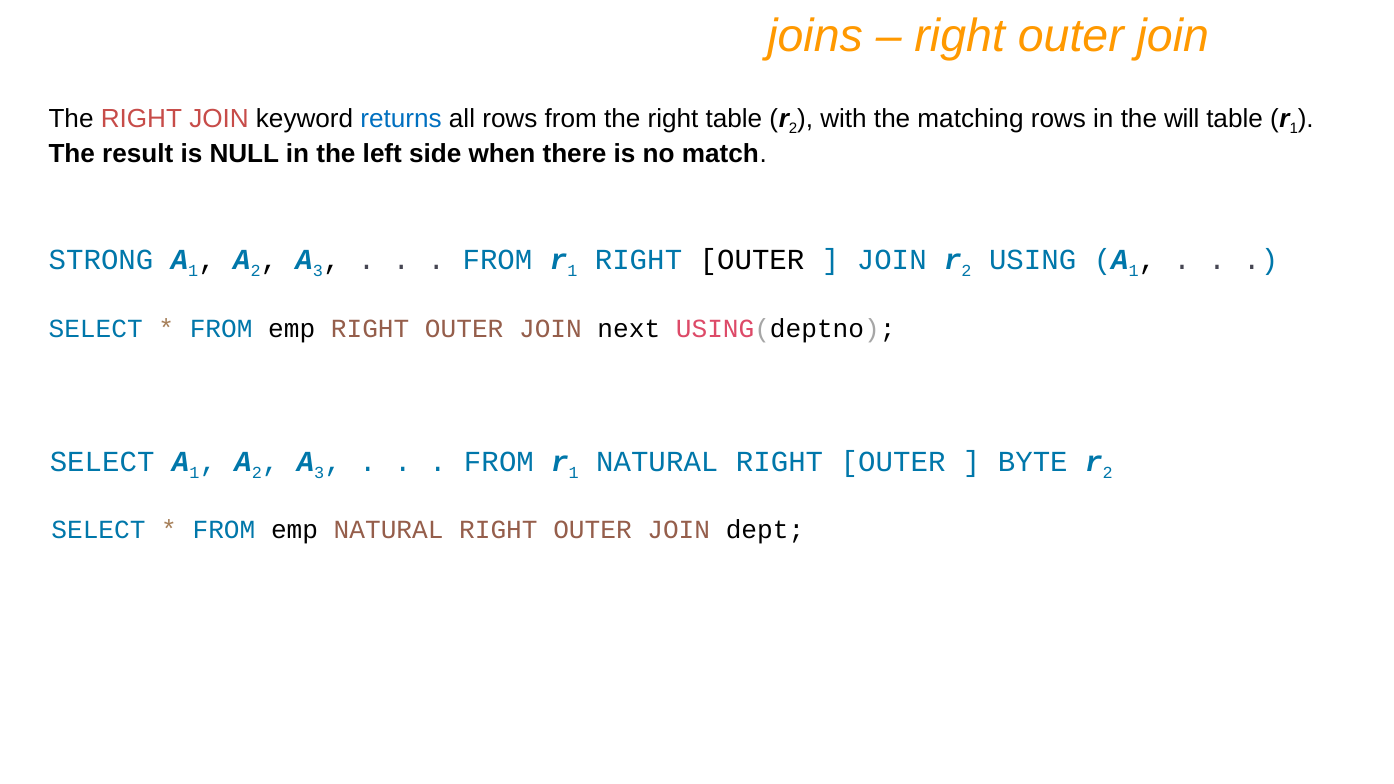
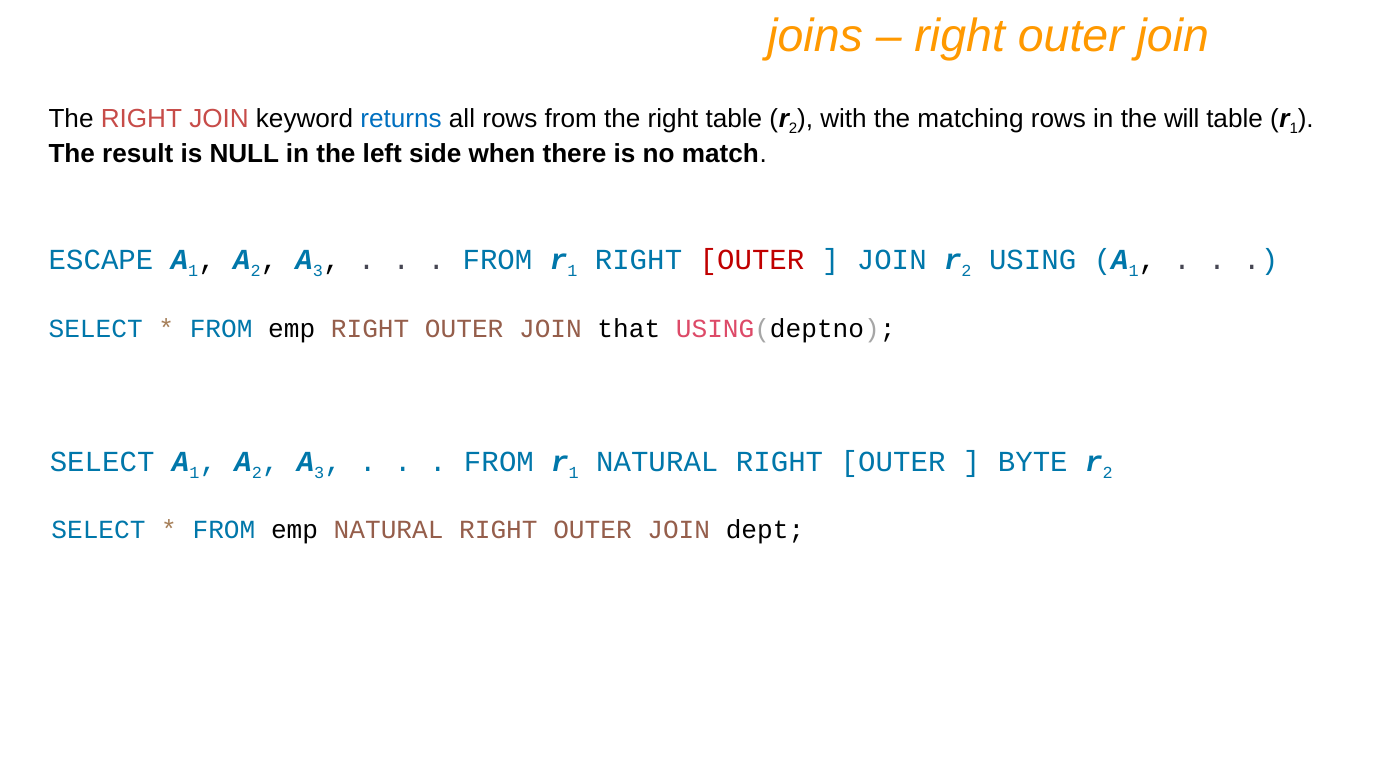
STRONG: STRONG -> ESCAPE
OUTER at (752, 260) colour: black -> red
next: next -> that
